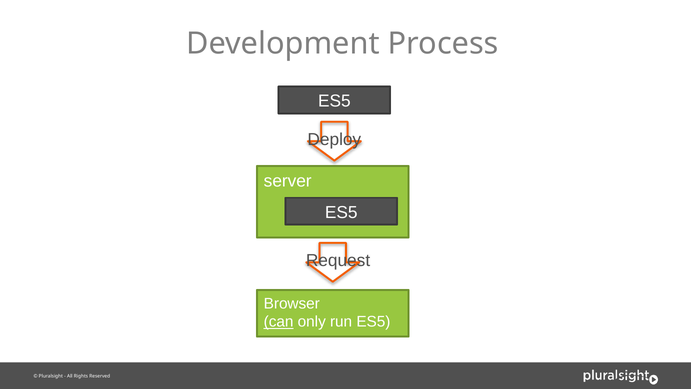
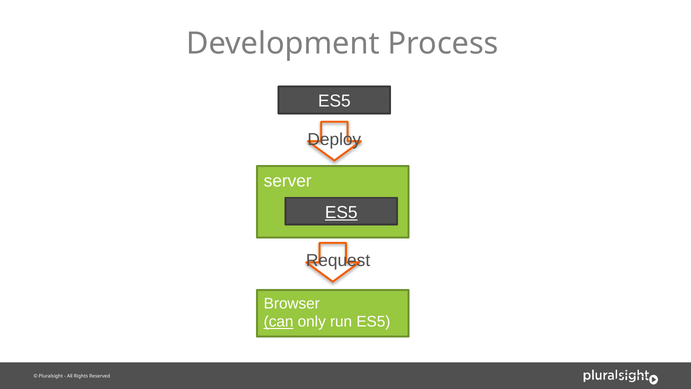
ES5 at (341, 212) underline: none -> present
